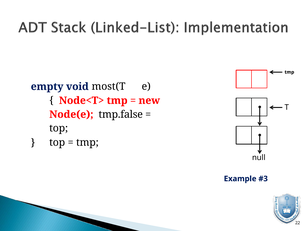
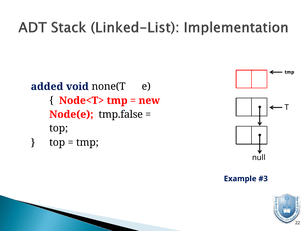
empty: empty -> added
most(T: most(T -> none(T
